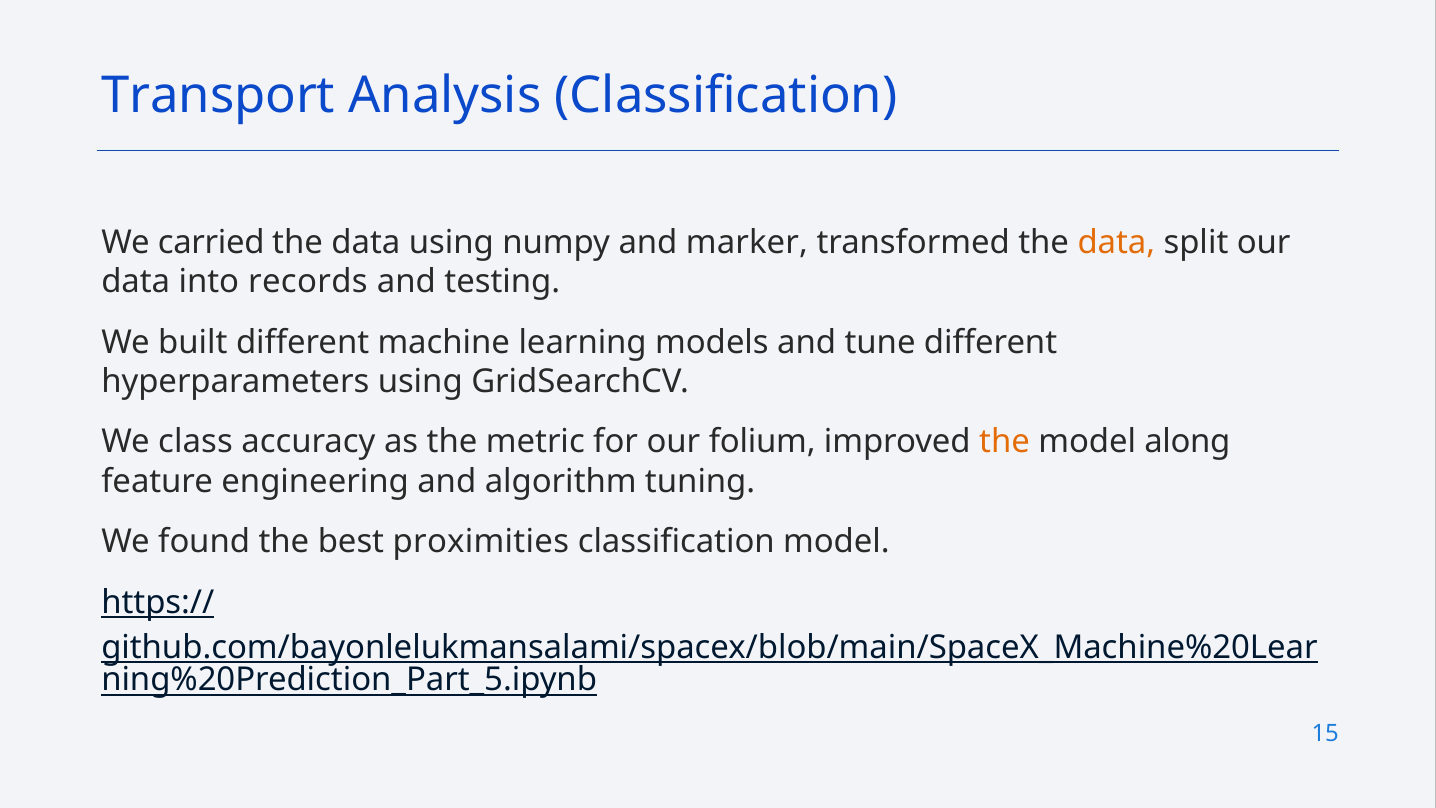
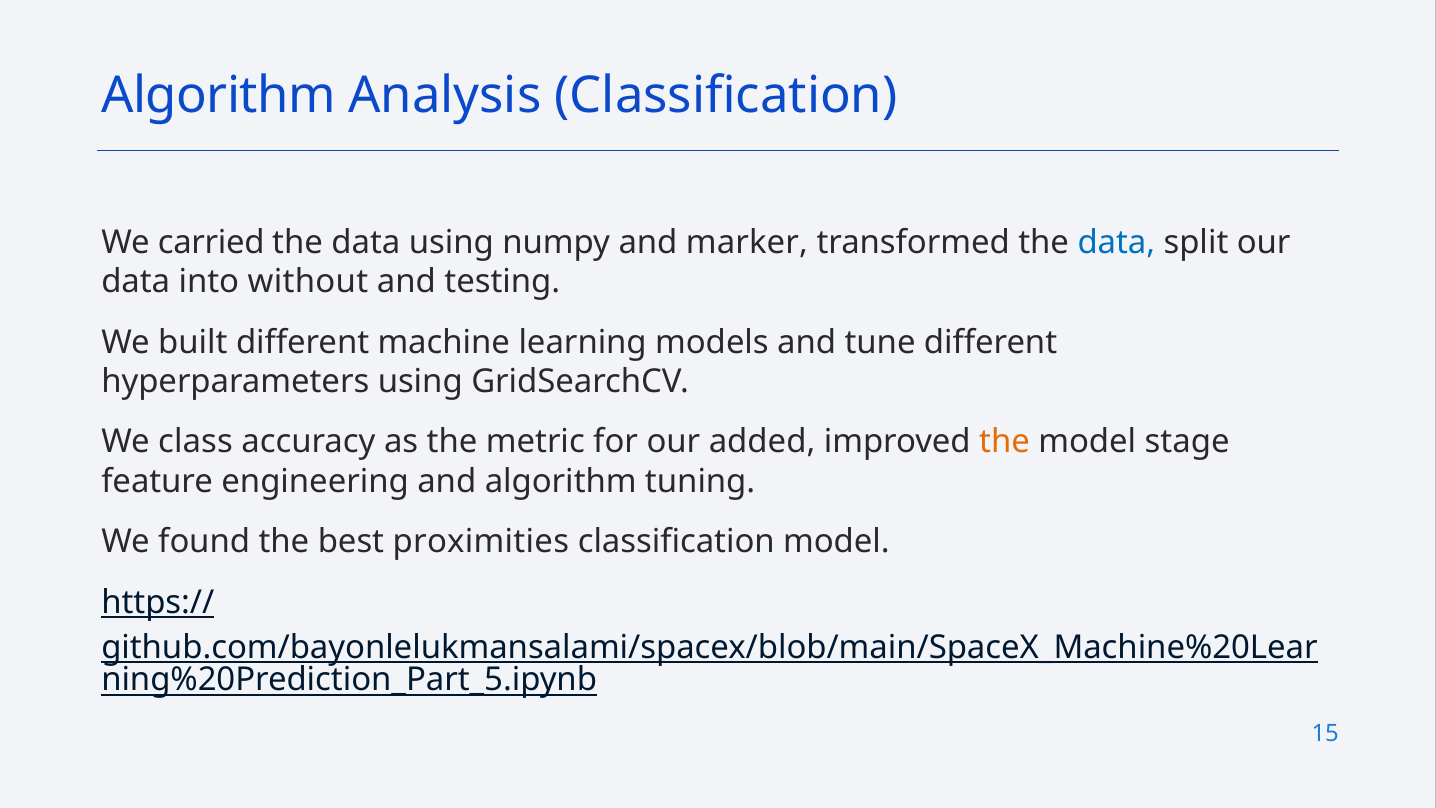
Transport at (218, 96): Transport -> Algorithm
data at (1116, 242) colour: orange -> blue
records: records -> without
folium: folium -> added
along: along -> stage
